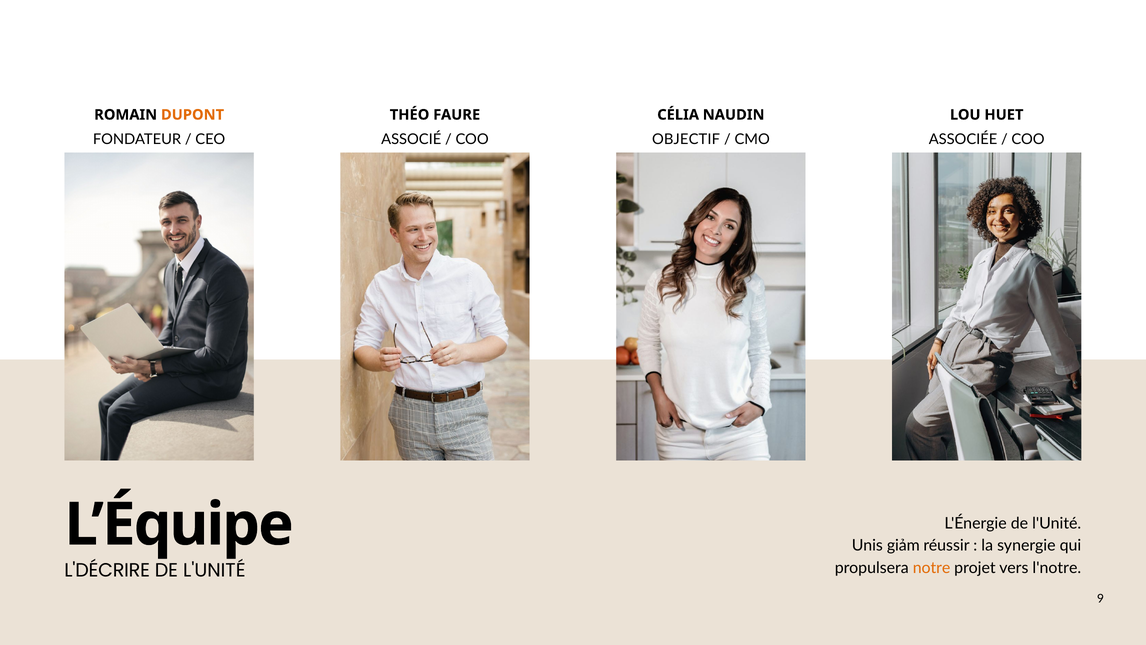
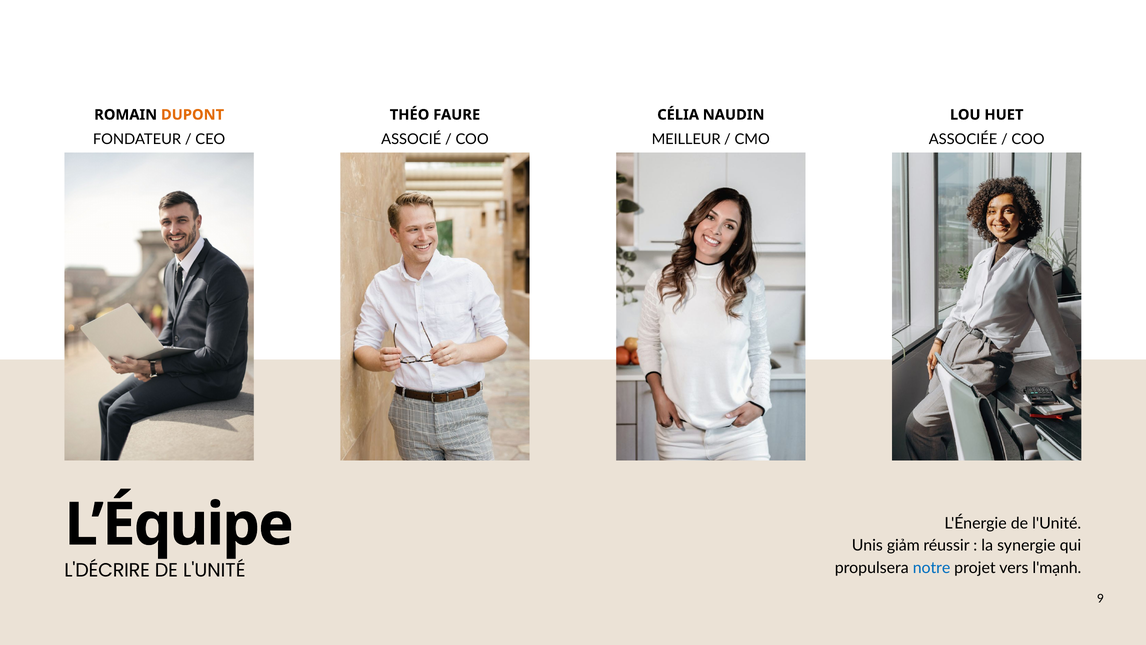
OBJECTIF: OBJECTIF -> MEILLEUR
notre colour: orange -> blue
l'notre: l'notre -> l'mạnh
